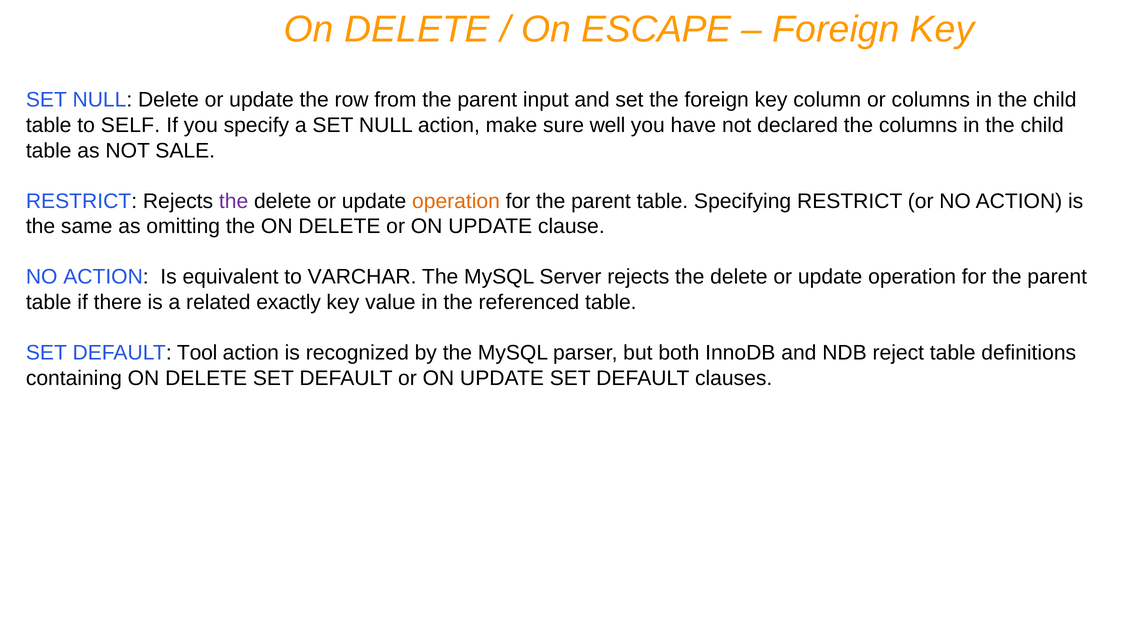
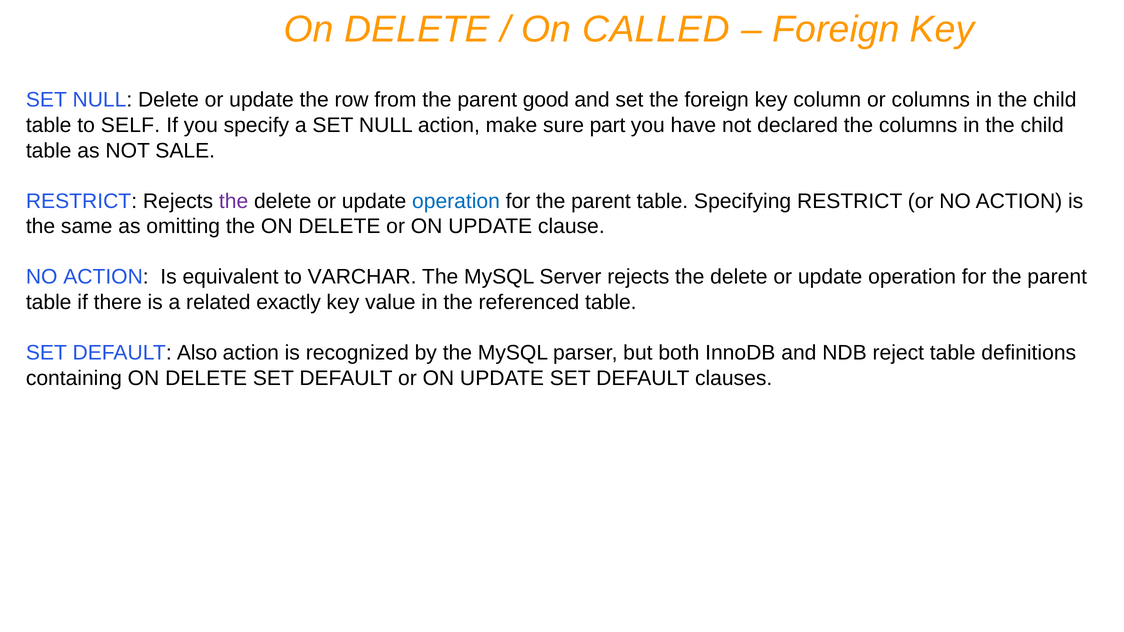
ESCAPE: ESCAPE -> CALLED
input: input -> good
well: well -> part
operation at (456, 201) colour: orange -> blue
Tool: Tool -> Also
